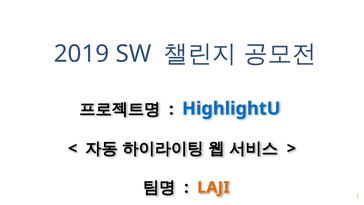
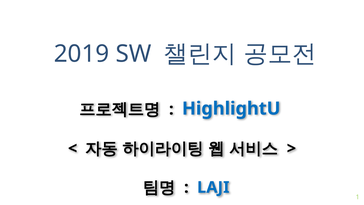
LAJI colour: orange -> blue
